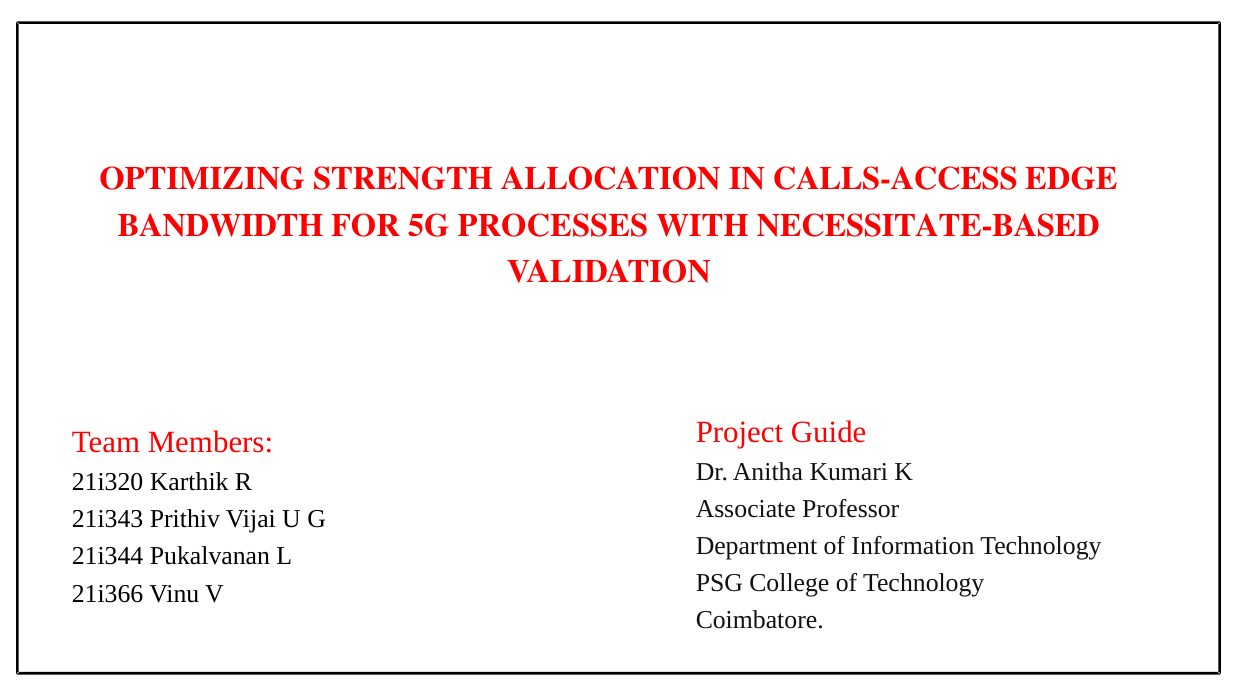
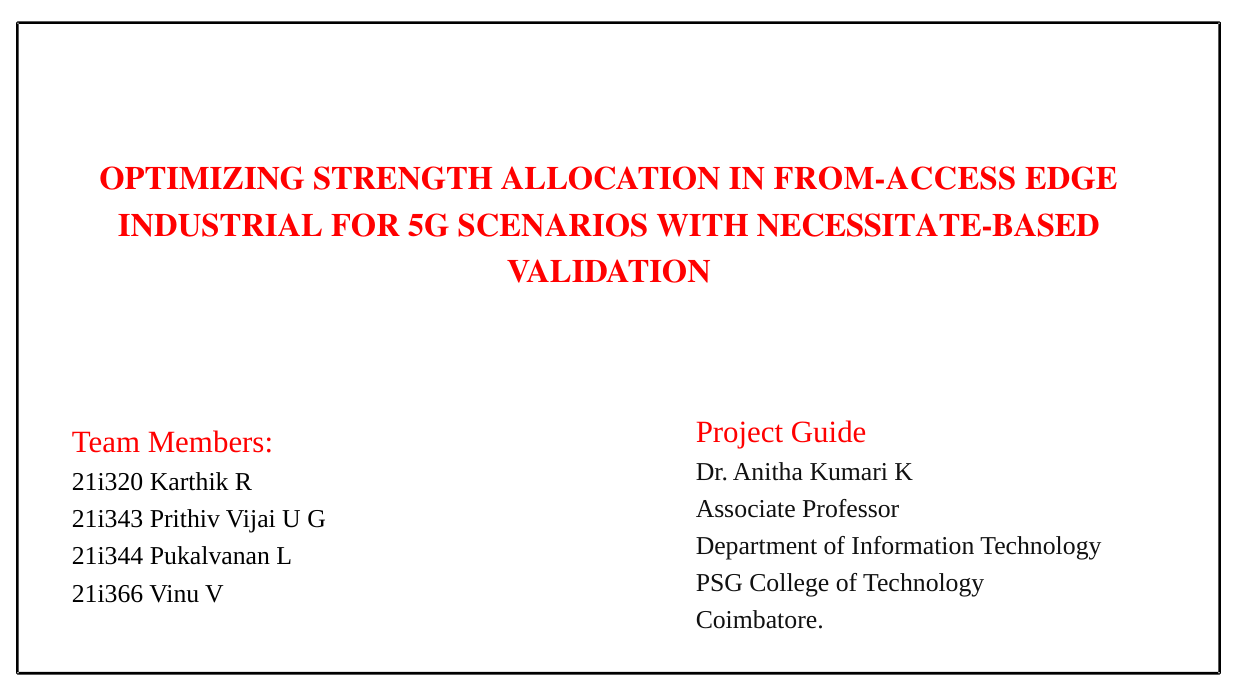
CALLS-ACCESS: CALLS-ACCESS -> FROM-ACCESS
BANDWIDTH: BANDWIDTH -> INDUSTRIAL
PROCESSES: PROCESSES -> SCENARIOS
